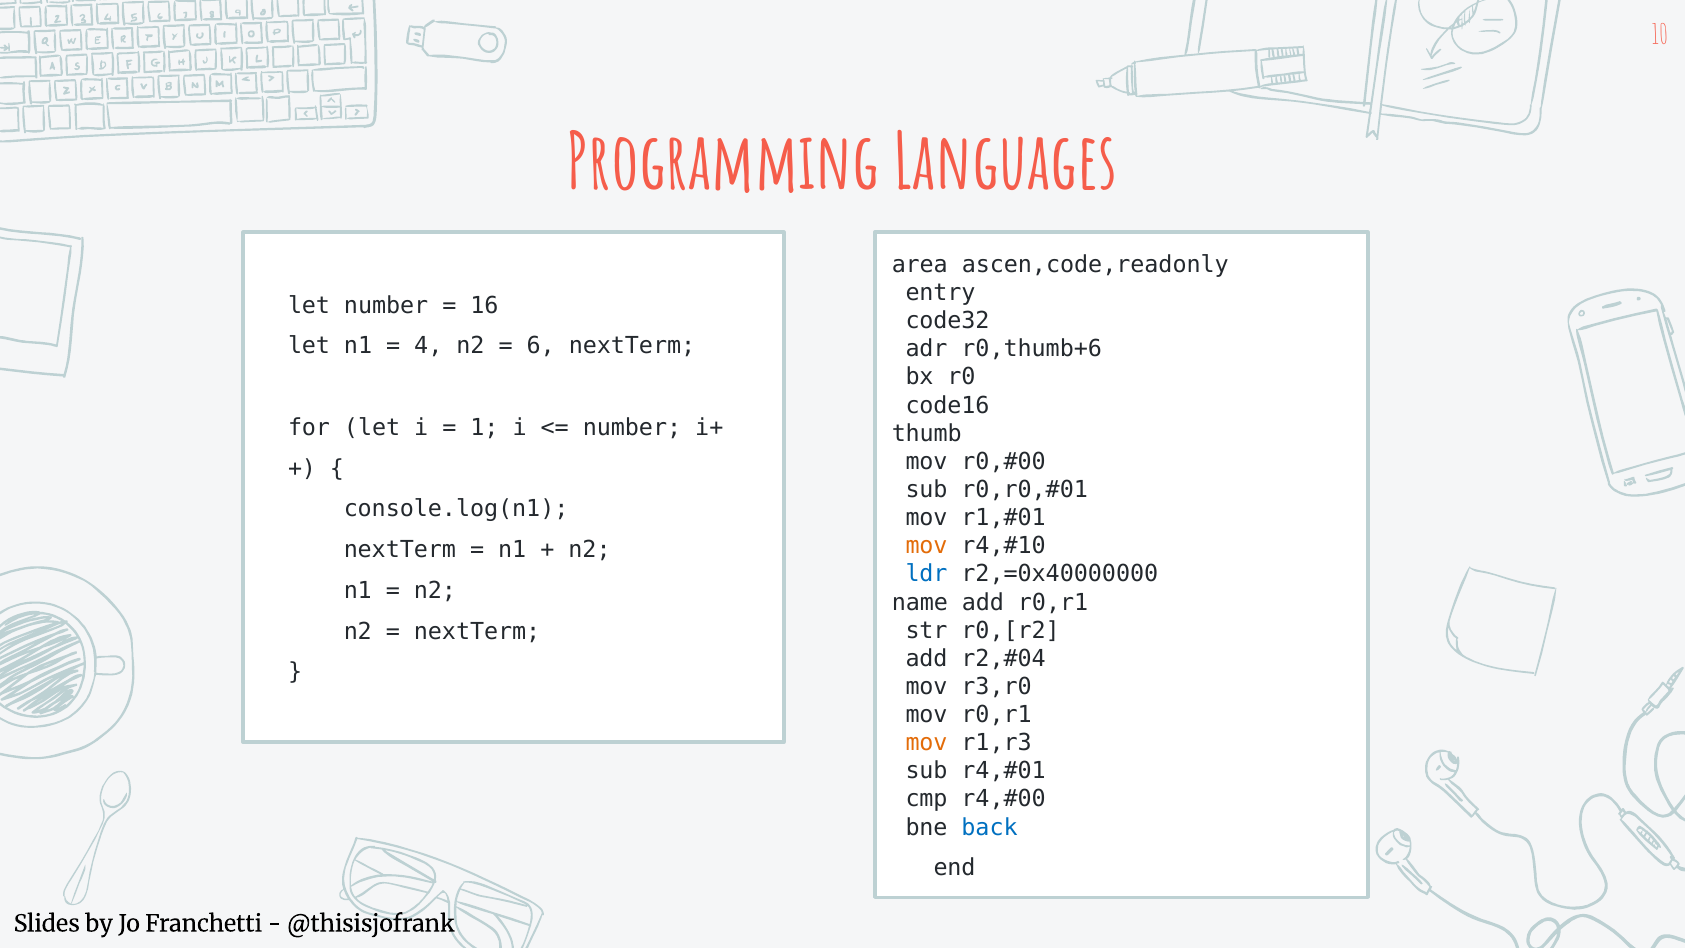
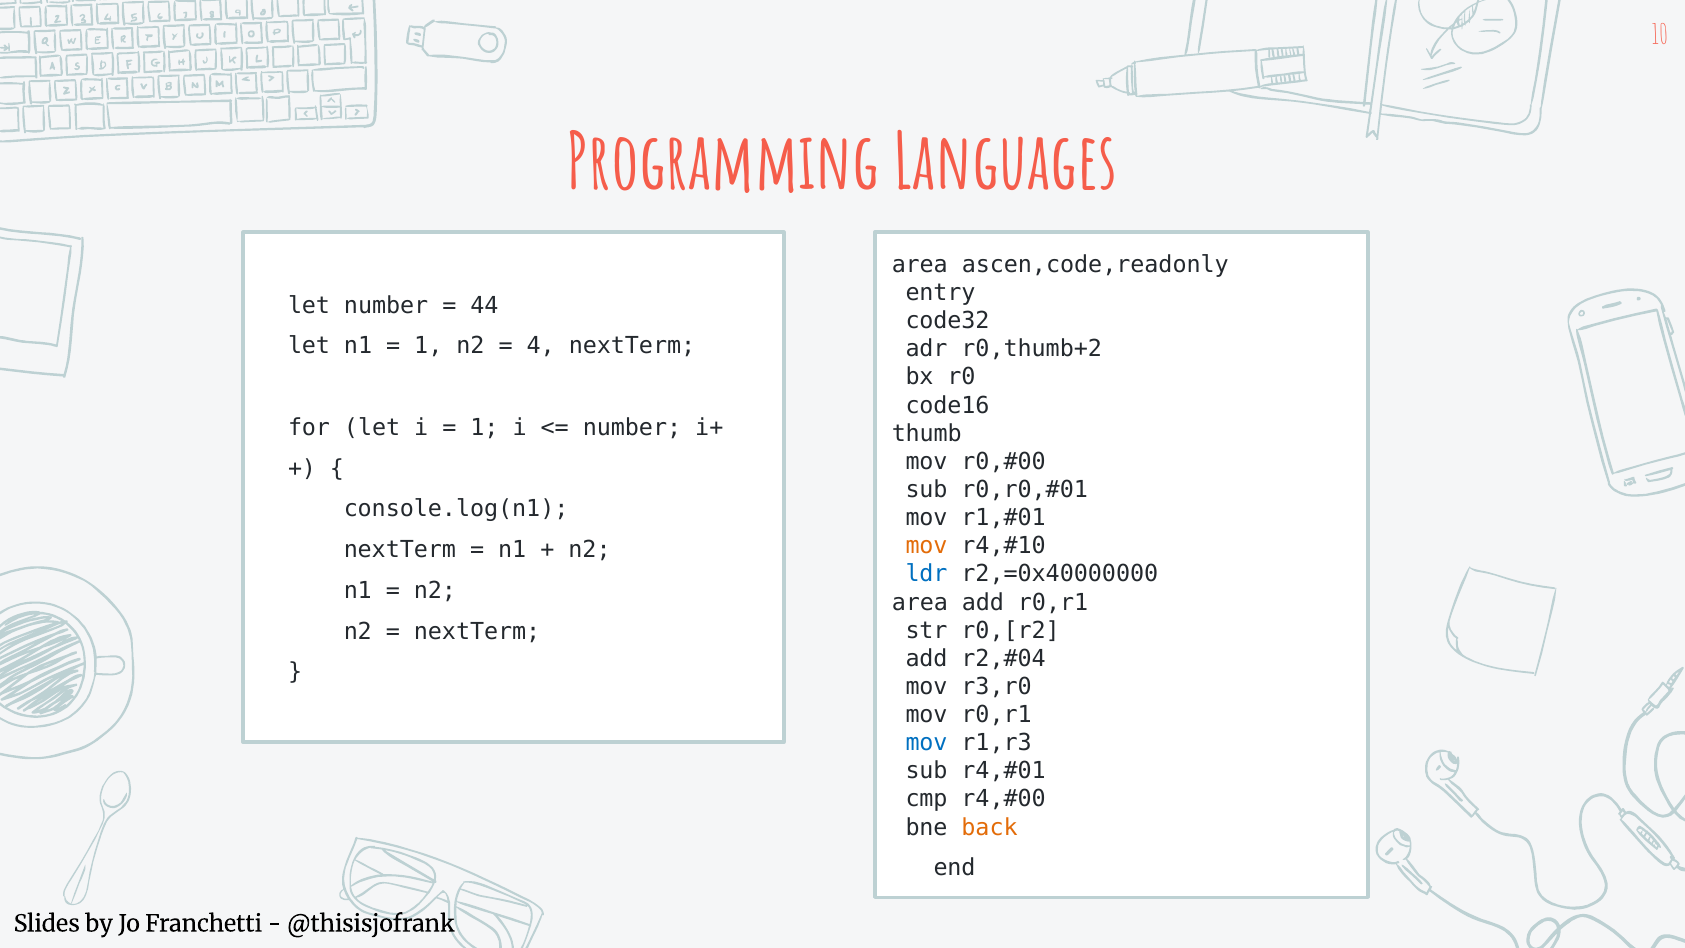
16: 16 -> 44
4 at (428, 346): 4 -> 1
6: 6 -> 4
r0,thumb+6: r0,thumb+6 -> r0,thumb+2
name at (920, 602): name -> area
mov at (927, 743) colour: orange -> blue
back colour: blue -> orange
